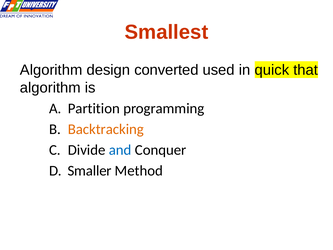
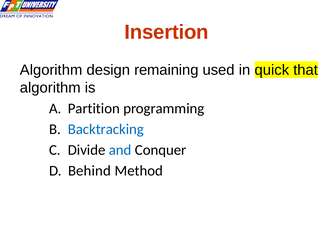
Smallest: Smallest -> Insertion
converted: converted -> remaining
Backtracking colour: orange -> blue
Smaller: Smaller -> Behind
